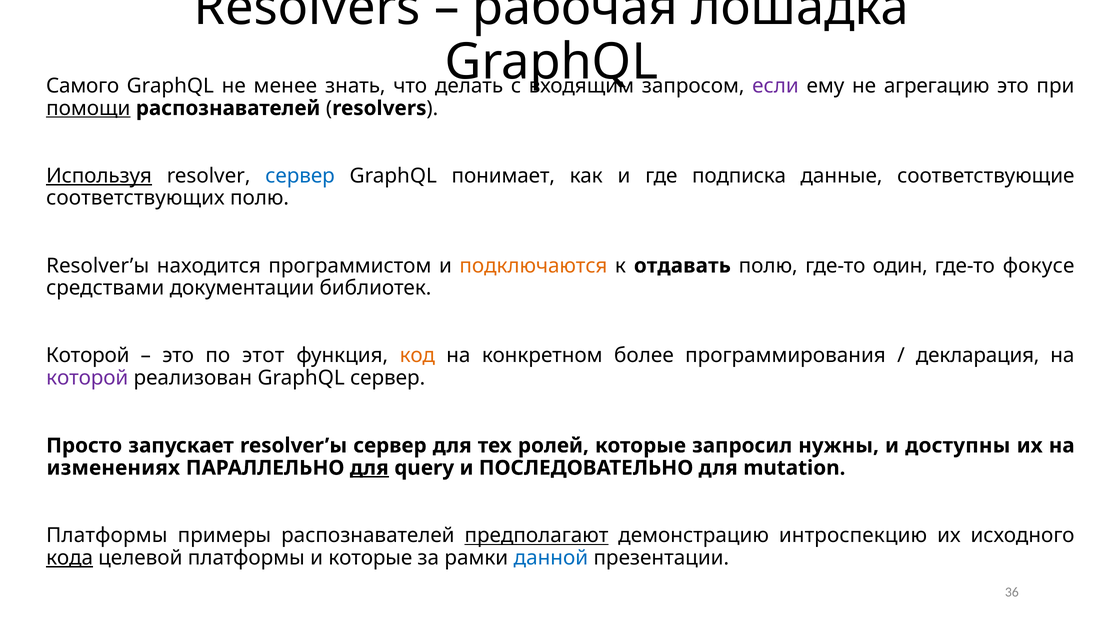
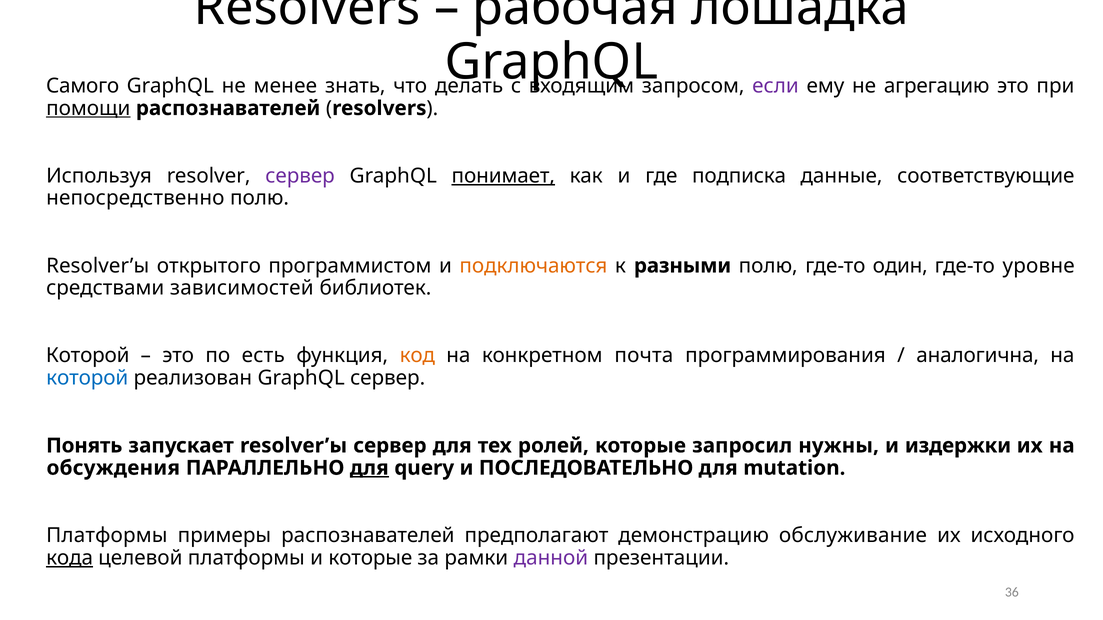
Используя underline: present -> none
сервер at (300, 176) colour: blue -> purple
понимает underline: none -> present
соответствующих: соответствующих -> непосредственно
находится: находится -> открытого
отдавать: отдавать -> разными
фокусе: фокусе -> уровне
документации: документации -> зависимостей
этот: этот -> есть
более: более -> почта
декларация: декларация -> аналогична
которой at (87, 378) colour: purple -> blue
Просто: Просто -> Понять
доступны: доступны -> издержки
изменениях: изменениях -> обсуждения
предполагают underline: present -> none
интроспекцию: интроспекцию -> обслуживание
данной colour: blue -> purple
